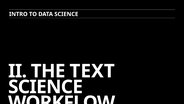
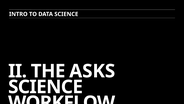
TEXT: TEXT -> ASKS
